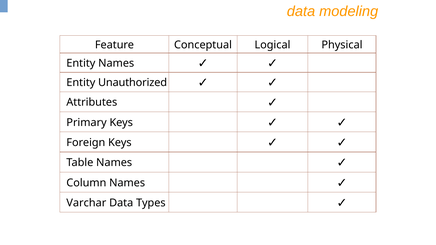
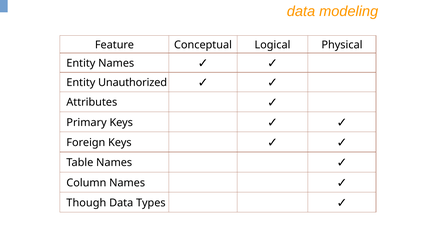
Varchar: Varchar -> Though
